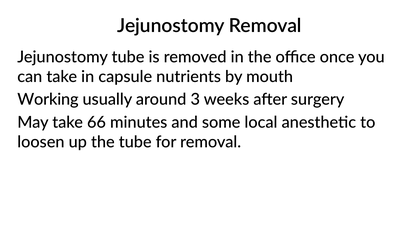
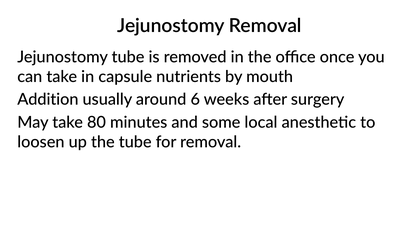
Working: Working -> Addition
3: 3 -> 6
66: 66 -> 80
